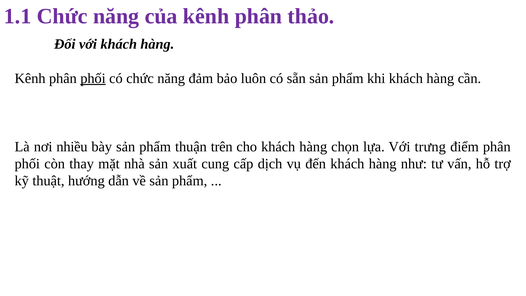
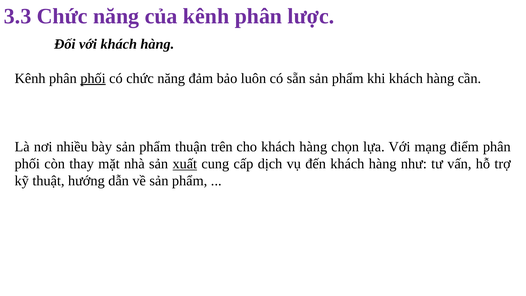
1.1: 1.1 -> 3.3
thảo: thảo -> lược
trưng: trưng -> mạng
xuất underline: none -> present
